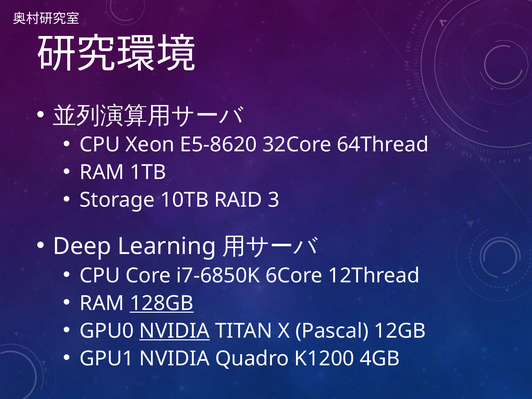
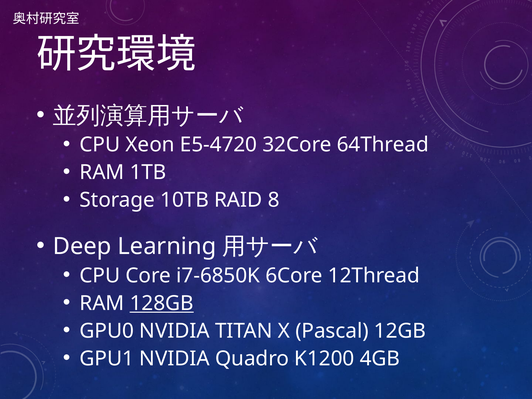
E5-8620: E5-8620 -> E5-4720
3: 3 -> 8
NVIDIA at (175, 331) underline: present -> none
